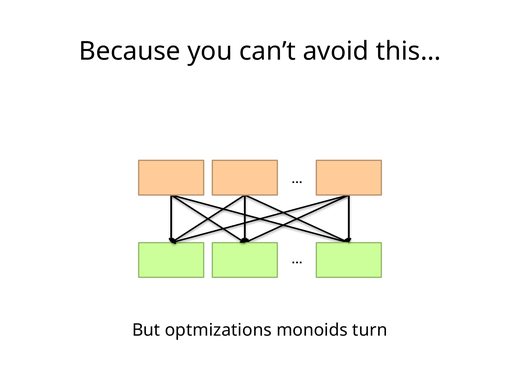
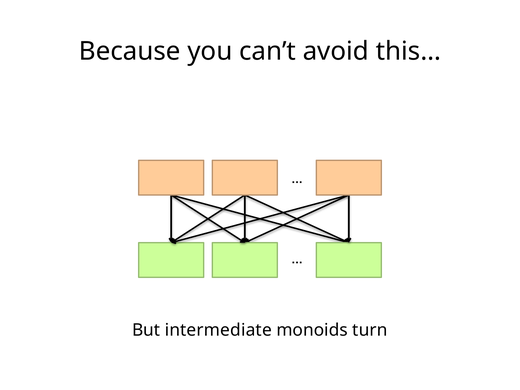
optmizations: optmizations -> intermediate
